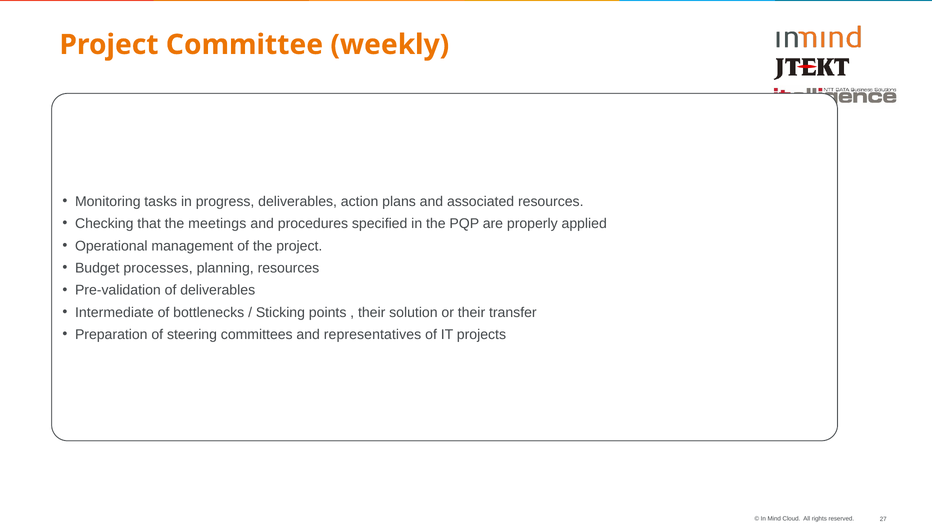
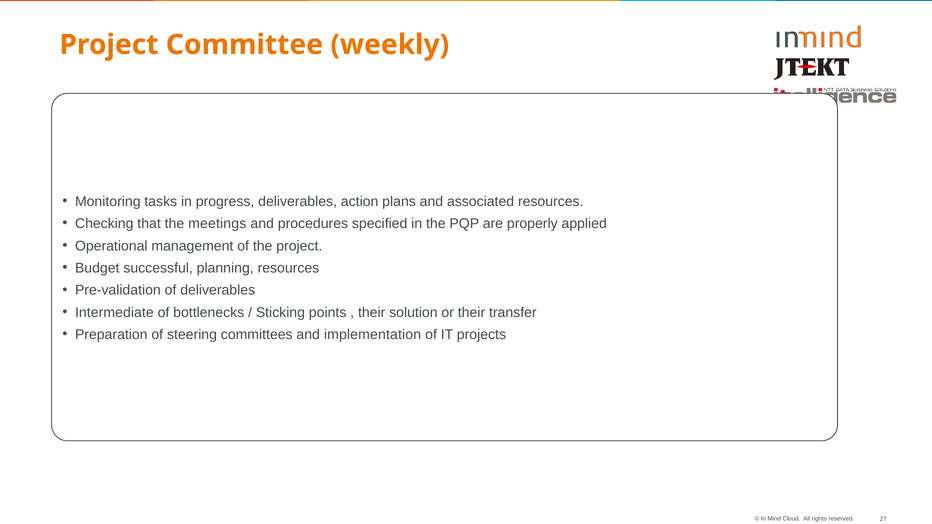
processes: processes -> successful
representatives: representatives -> implementation
